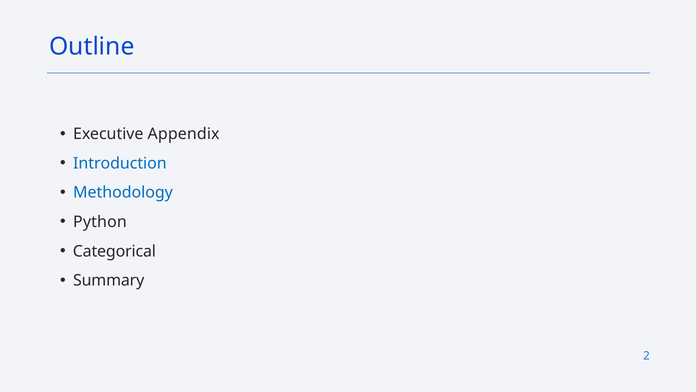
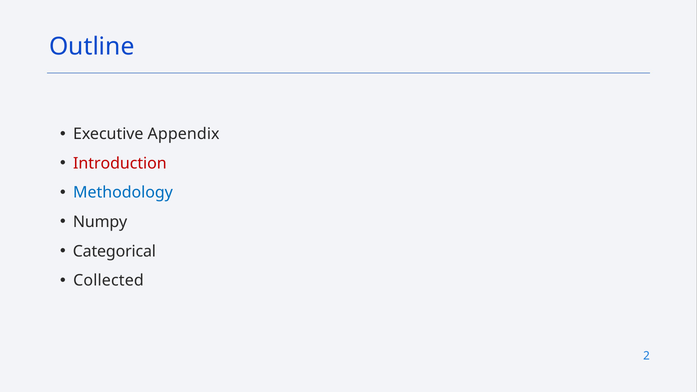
Introduction colour: blue -> red
Python: Python -> Numpy
Summary: Summary -> Collected
